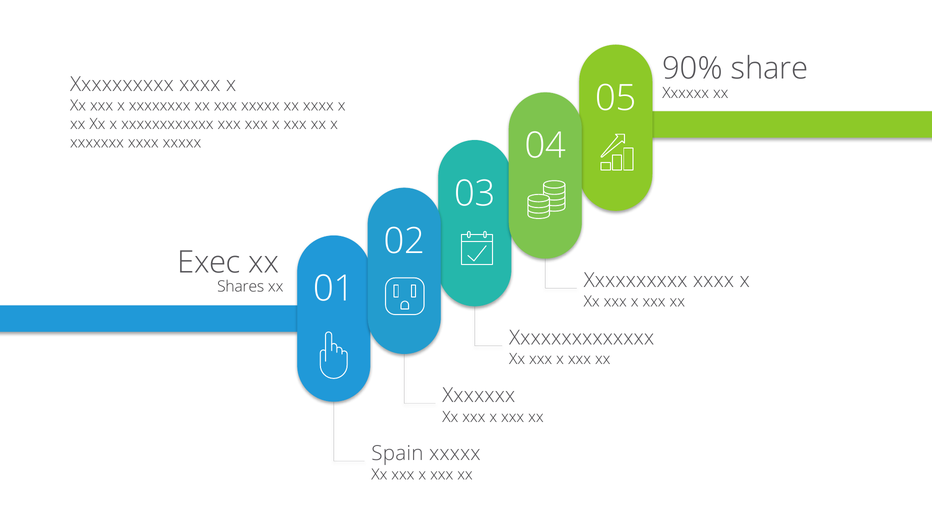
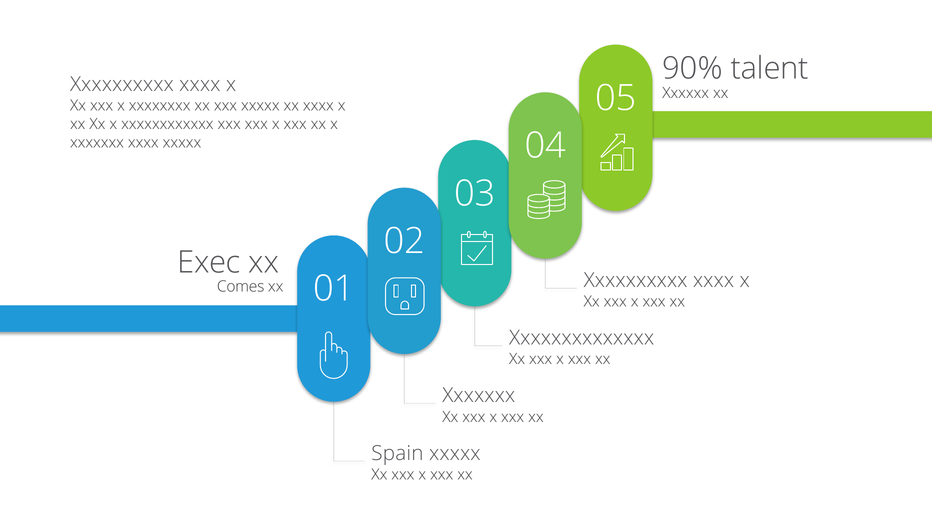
share: share -> talent
Shares: Shares -> Comes
